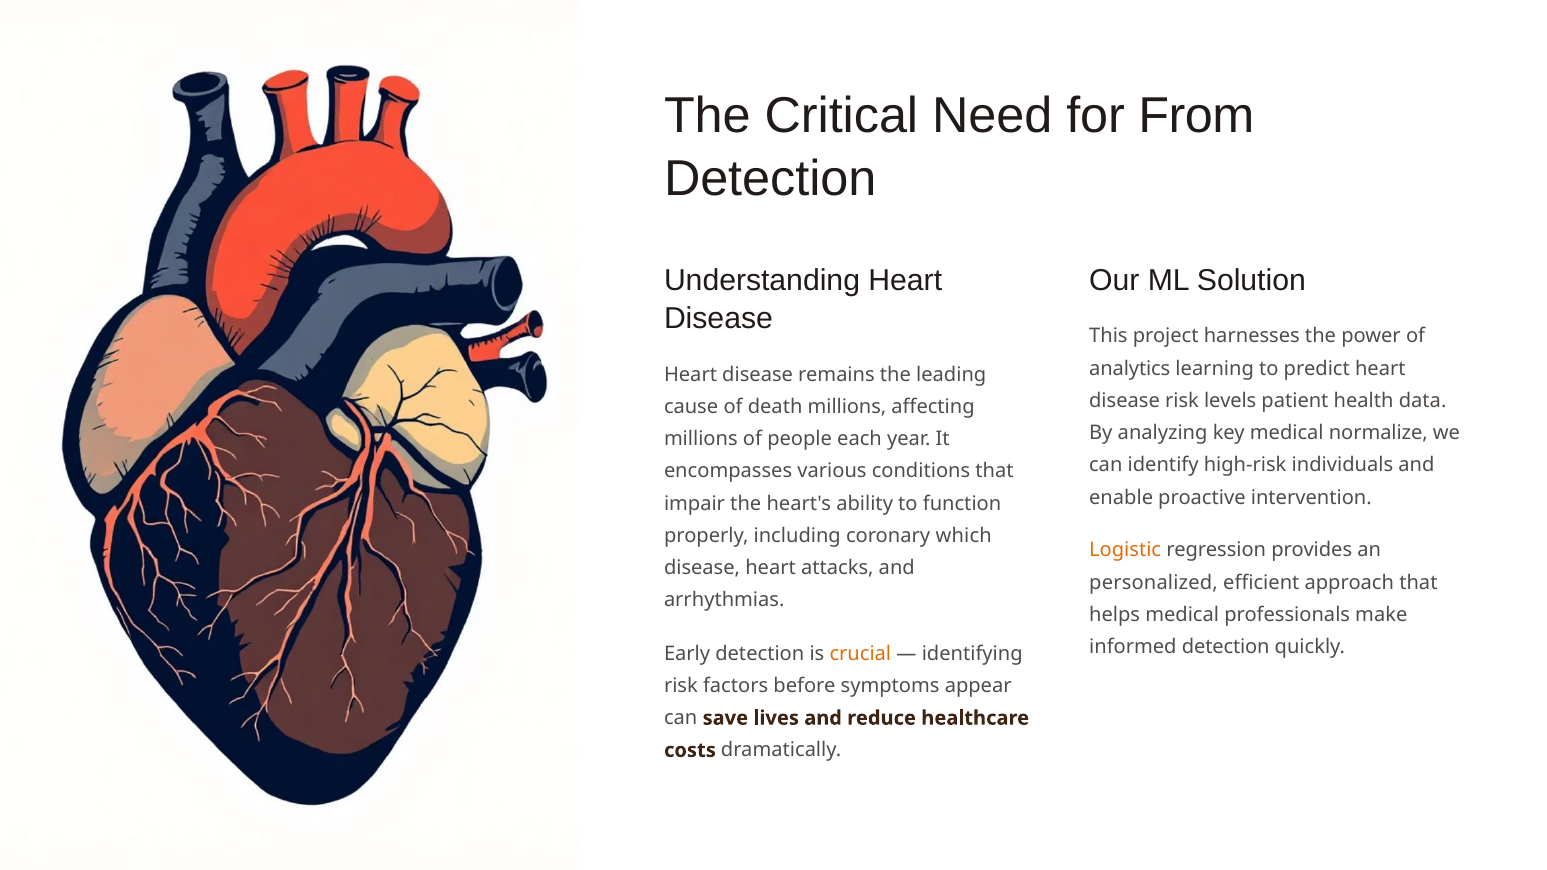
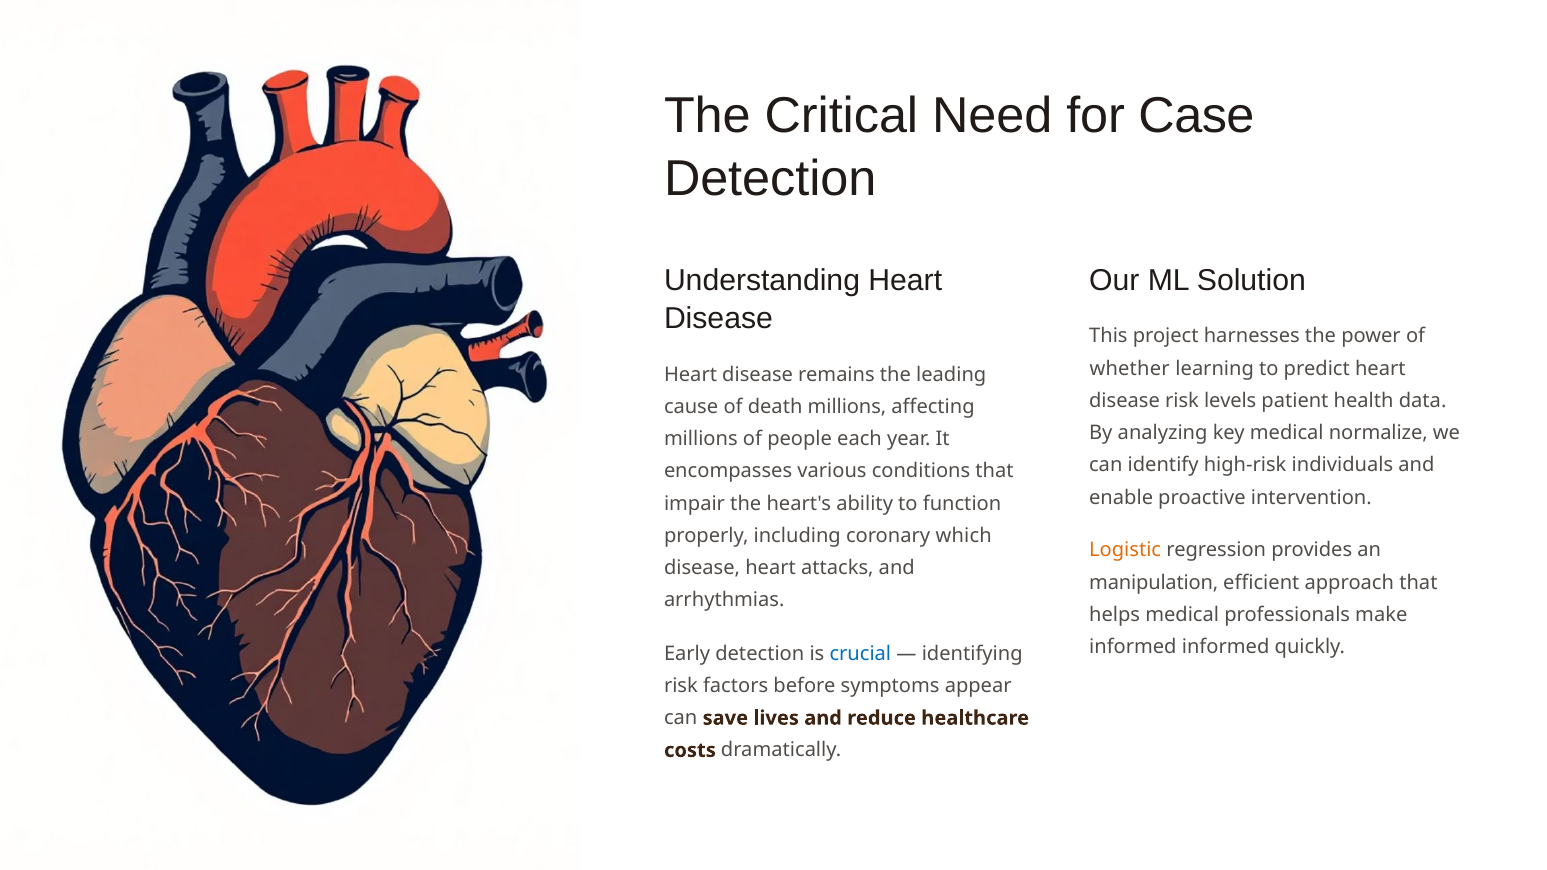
From: From -> Case
analytics: analytics -> whether
personalized: personalized -> manipulation
informed detection: detection -> informed
crucial colour: orange -> blue
